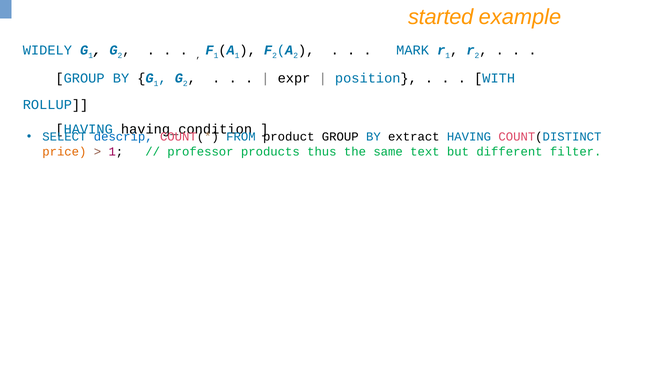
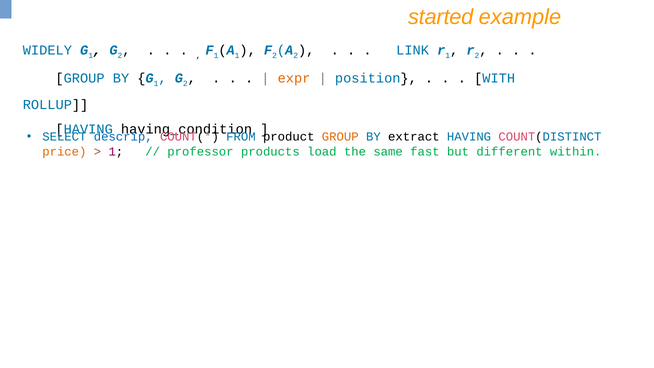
MARK: MARK -> LINK
expr colour: black -> orange
GROUP at (340, 137) colour: black -> orange
thus: thus -> load
text: text -> fast
filter: filter -> within
